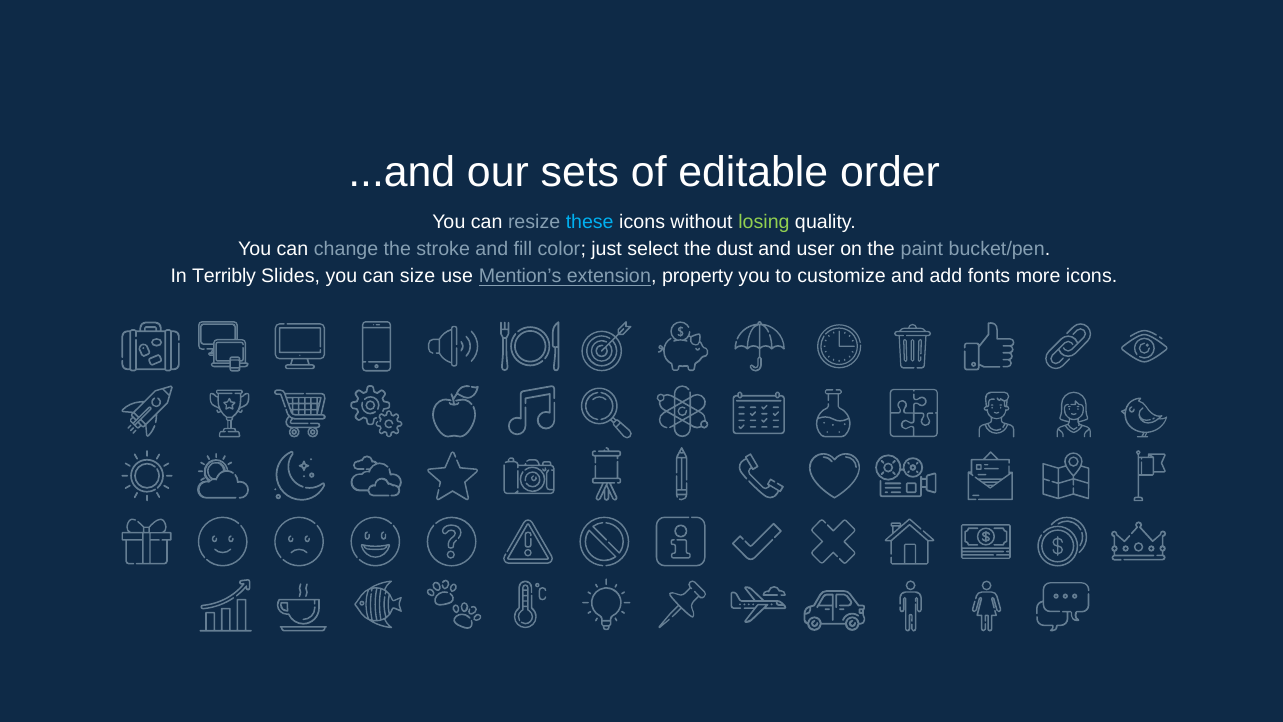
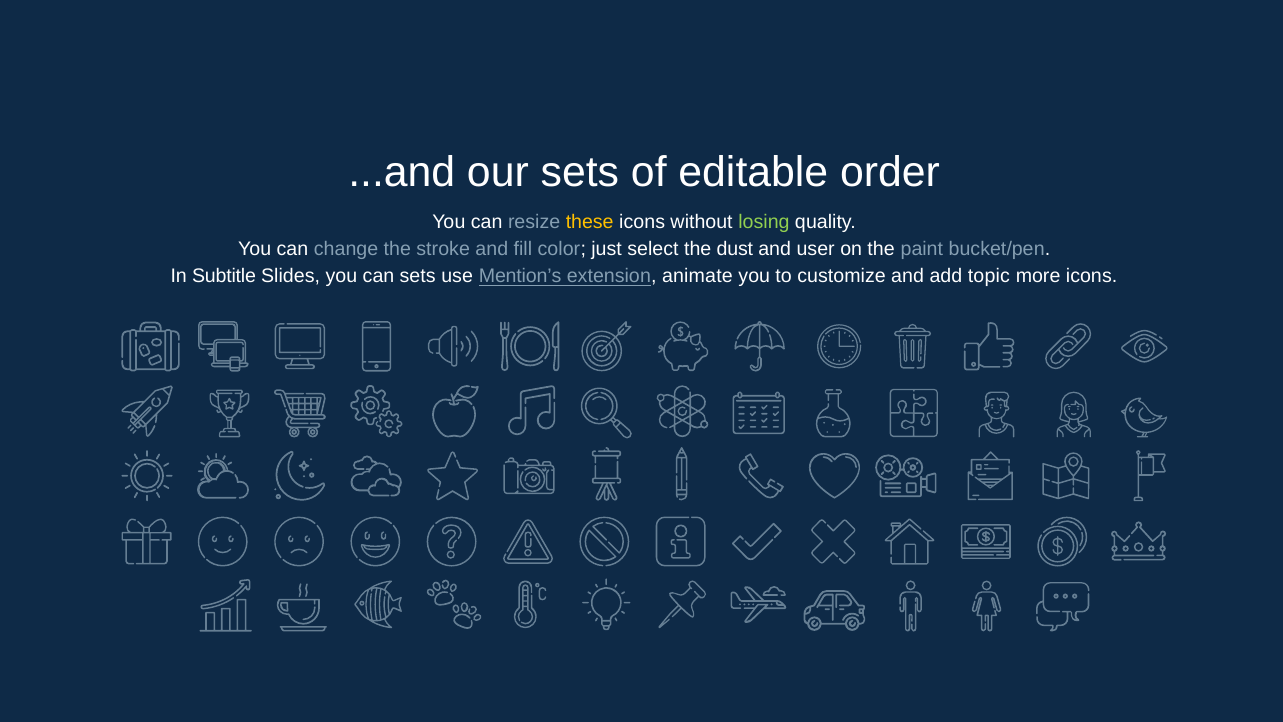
these colour: light blue -> yellow
Terribly: Terribly -> Subtitle
can size: size -> sets
property: property -> animate
fonts: fonts -> topic
